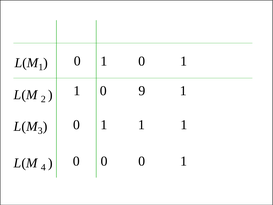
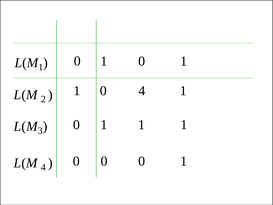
0 9: 9 -> 4
